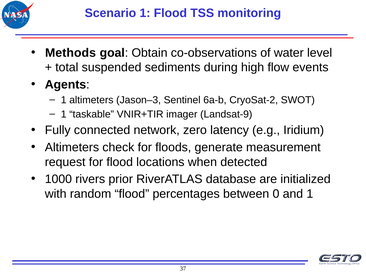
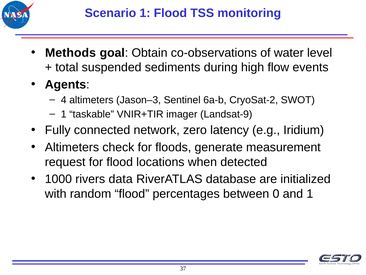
1 at (64, 100): 1 -> 4
prior: prior -> data
